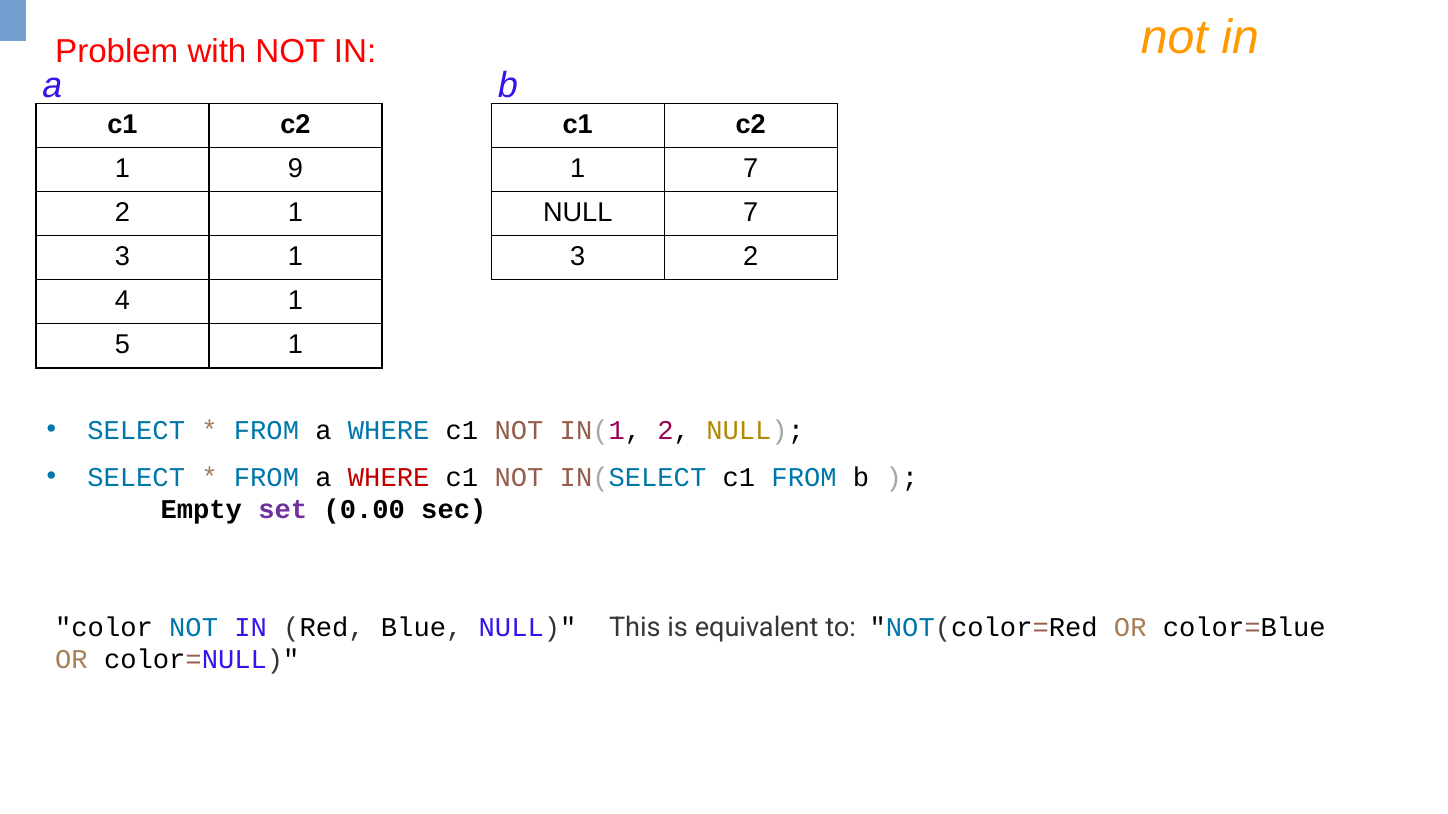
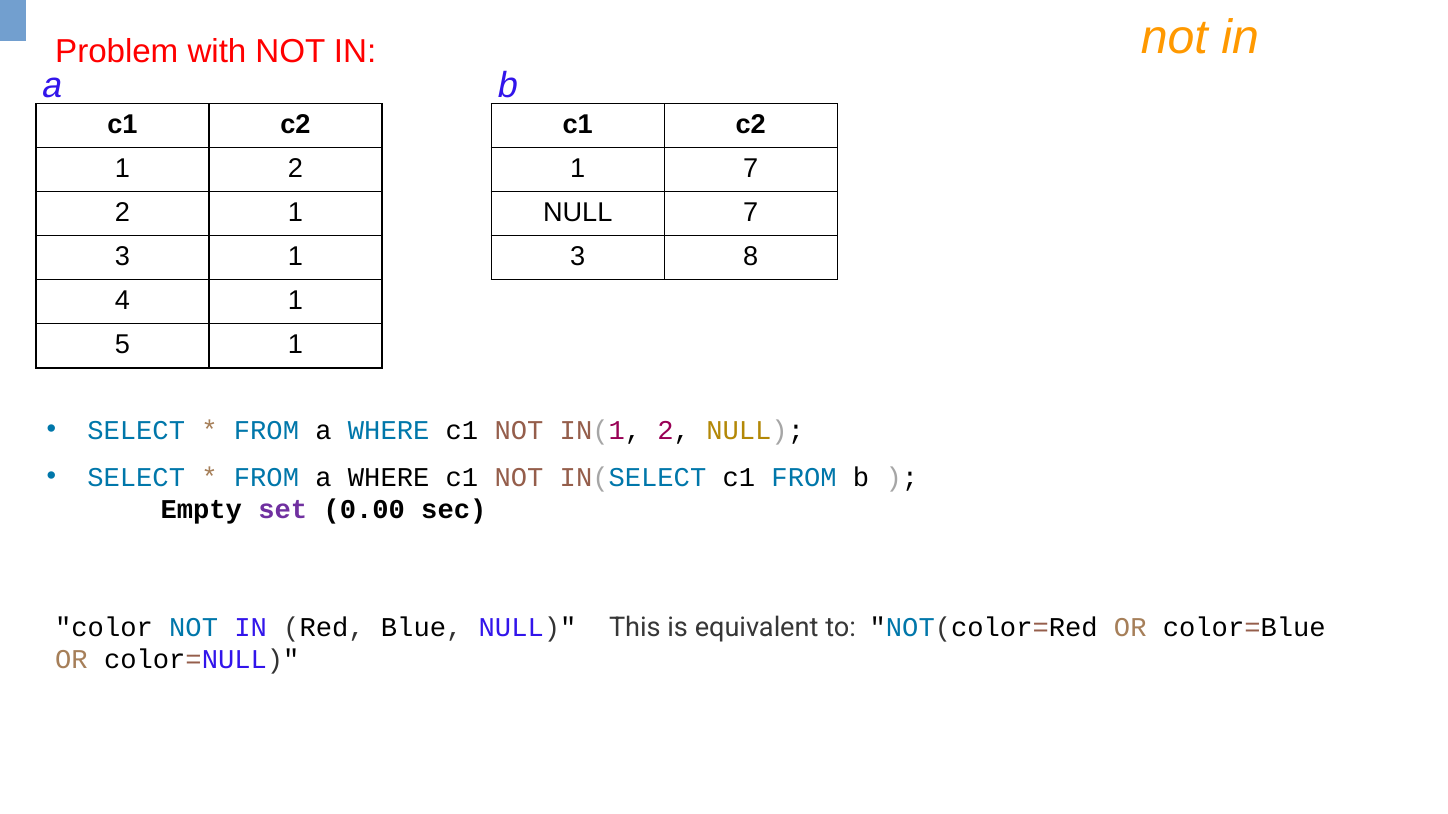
1 9: 9 -> 2
3 2: 2 -> 8
WHERE at (389, 478) colour: red -> black
